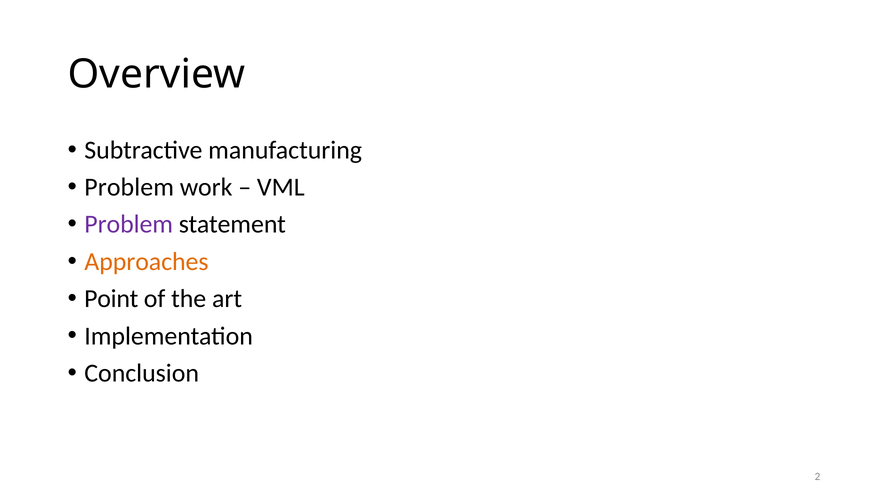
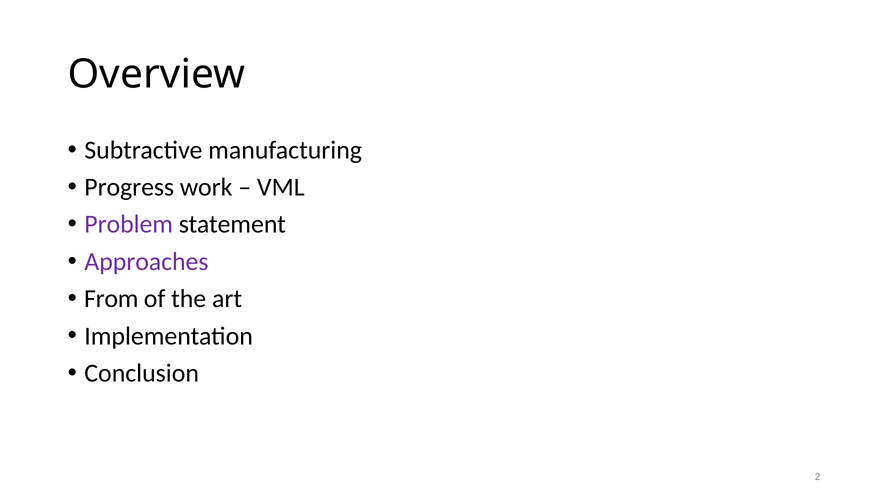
Problem at (129, 187): Problem -> Progress
Approaches colour: orange -> purple
Point: Point -> From
